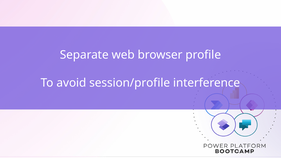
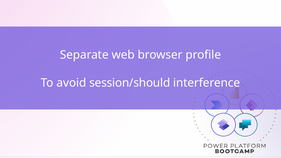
session/profile: session/profile -> session/should
